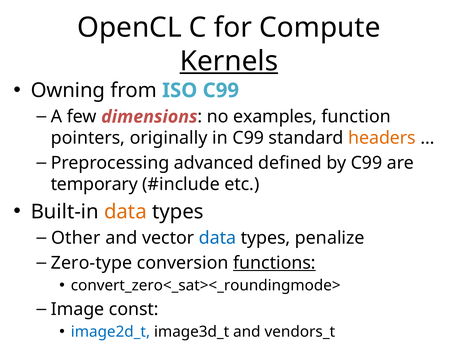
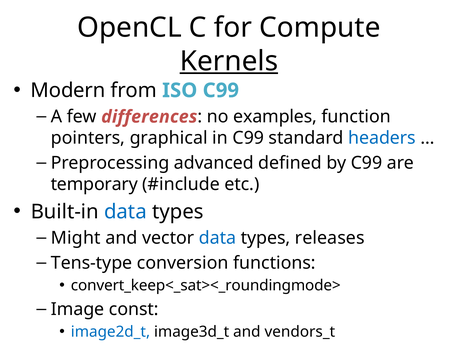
Owning: Owning -> Modern
dimensions: dimensions -> differences
originally: originally -> graphical
headers colour: orange -> blue
data at (125, 211) colour: orange -> blue
Other: Other -> Might
penalize: penalize -> releases
Zero-type: Zero-type -> Tens-type
functions underline: present -> none
convert_zero<_sat><_roundingmode>: convert_zero<_sat><_roundingmode> -> convert_keep<_sat><_roundingmode>
